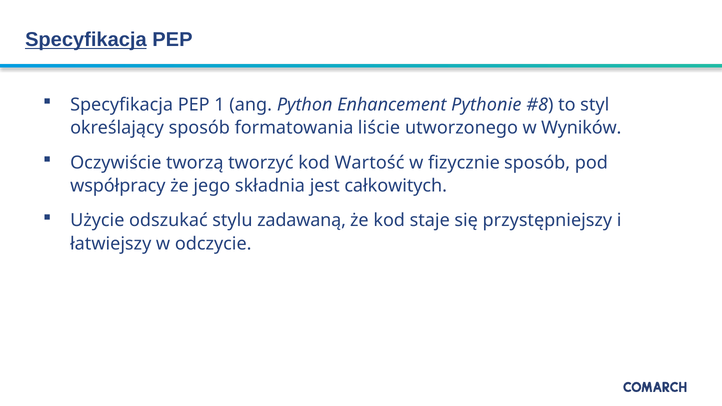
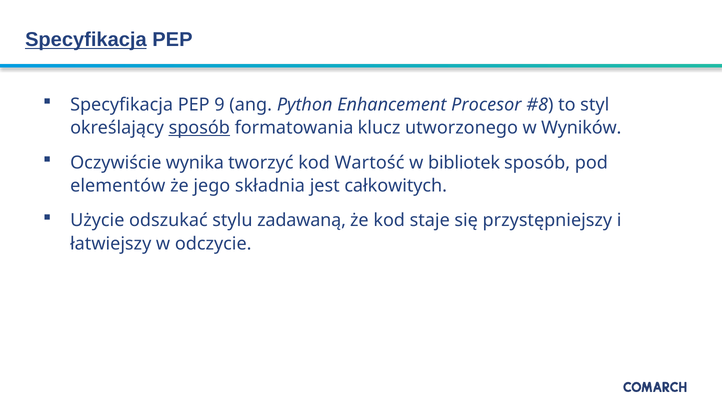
1: 1 -> 9
Pythonie: Pythonie -> Procesor
sposób at (199, 128) underline: none -> present
liście: liście -> klucz
tworzą: tworzą -> wynika
fizycznie: fizycznie -> bibliotek
współpracy: współpracy -> elementów
